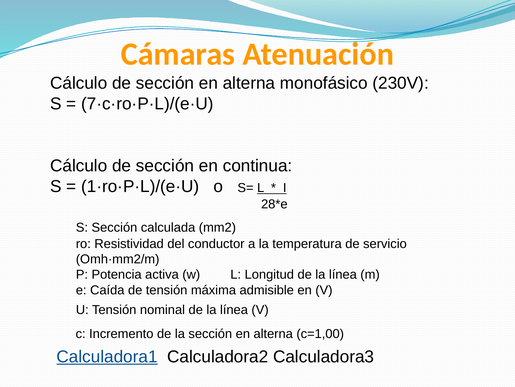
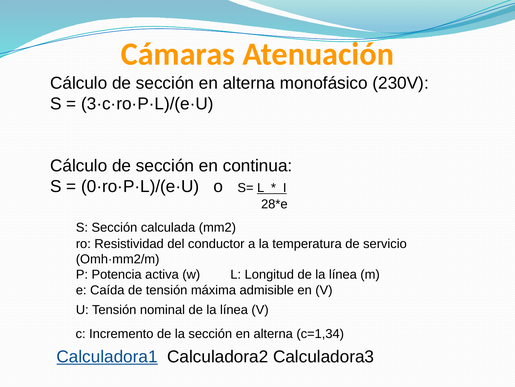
7·c·ro·P·L)/(e·U: 7·c·ro·P·L)/(e·U -> 3·c·ro·P·L)/(e·U
1·ro·P·L)/(e·U: 1·ro·P·L)/(e·U -> 0·ro·P·L)/(e·U
c=1,00: c=1,00 -> c=1,34
